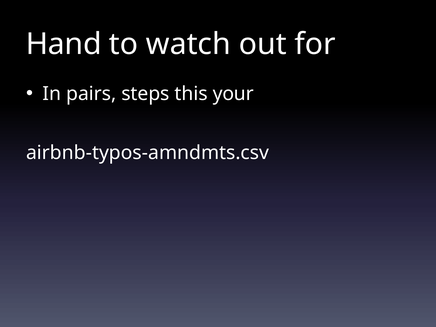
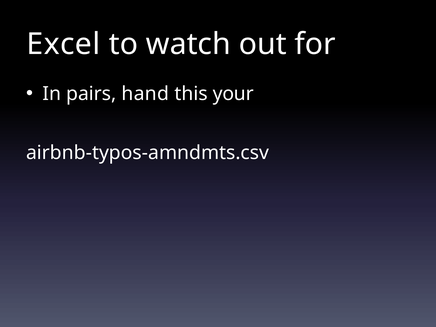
Hand: Hand -> Excel
steps: steps -> hand
